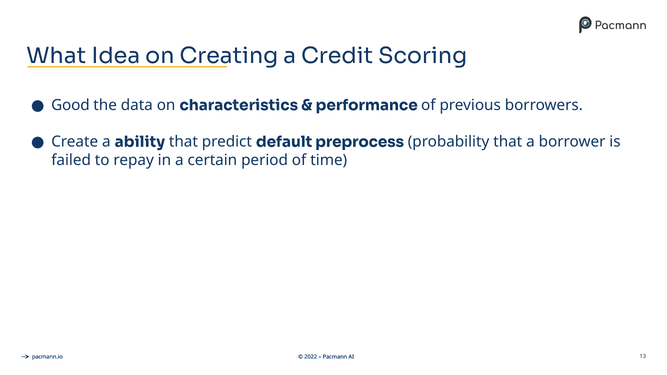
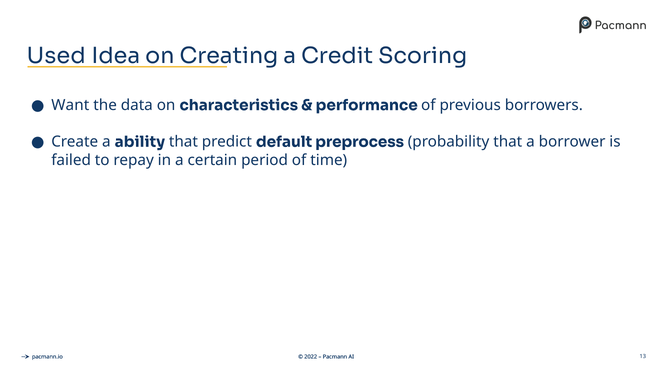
What: What -> Used
Good: Good -> Want
